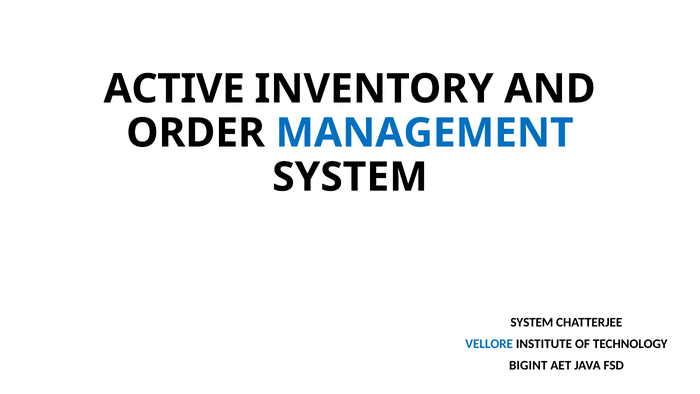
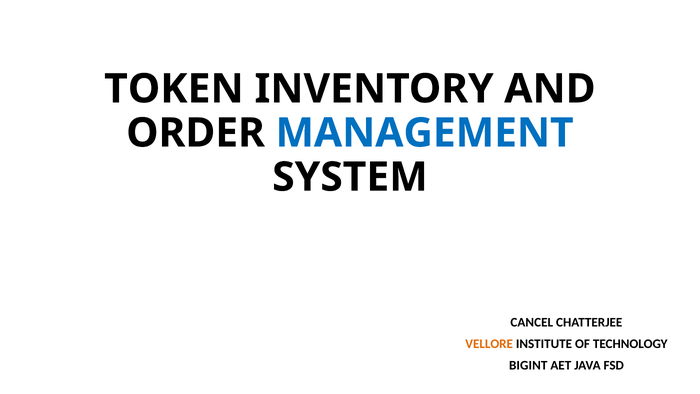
ACTIVE: ACTIVE -> TOKEN
SYSTEM at (532, 322): SYSTEM -> CANCEL
VELLORE colour: blue -> orange
